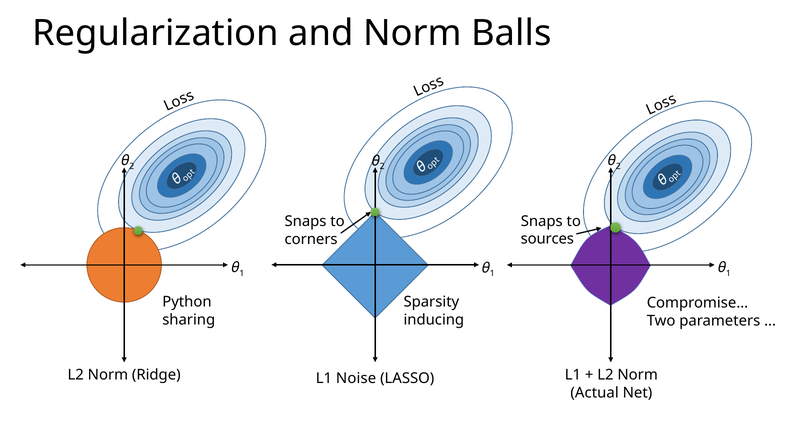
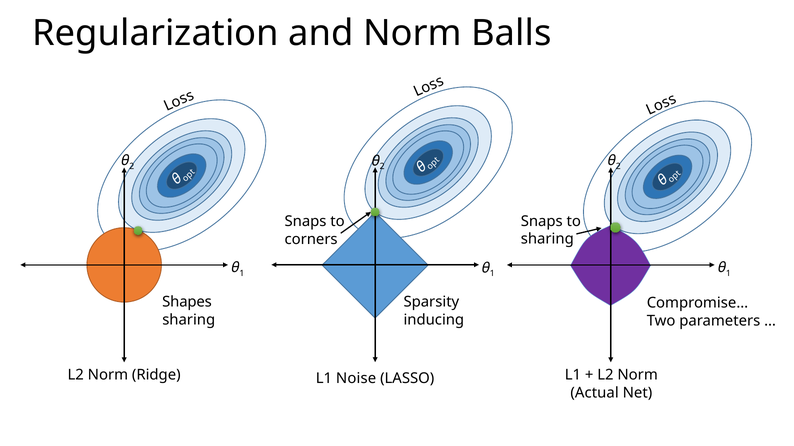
sources at (547, 239): sources -> sharing
Python: Python -> Shapes
